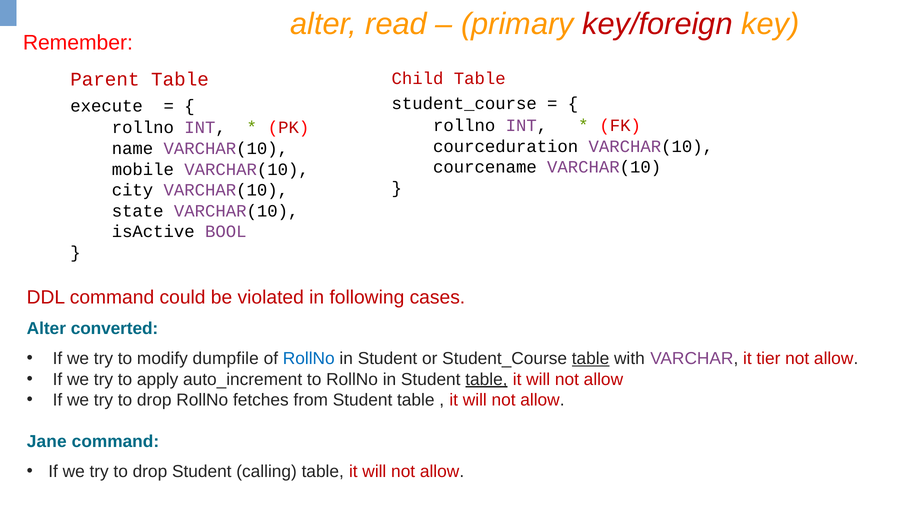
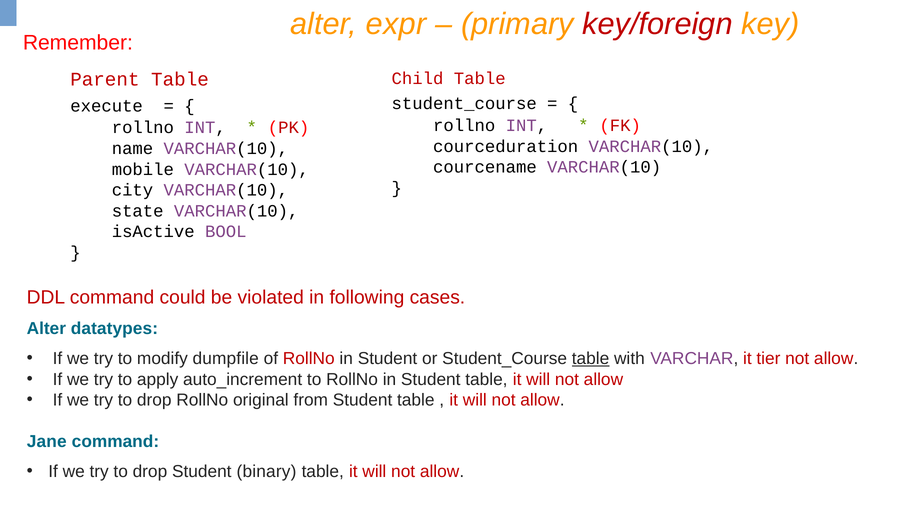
read: read -> expr
converted: converted -> datatypes
RollNo at (309, 358) colour: blue -> red
table at (486, 379) underline: present -> none
fetches: fetches -> original
calling: calling -> binary
